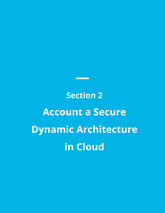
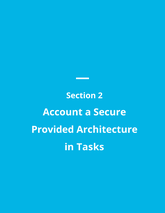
Dynamic: Dynamic -> Provided
Cloud: Cloud -> Tasks
